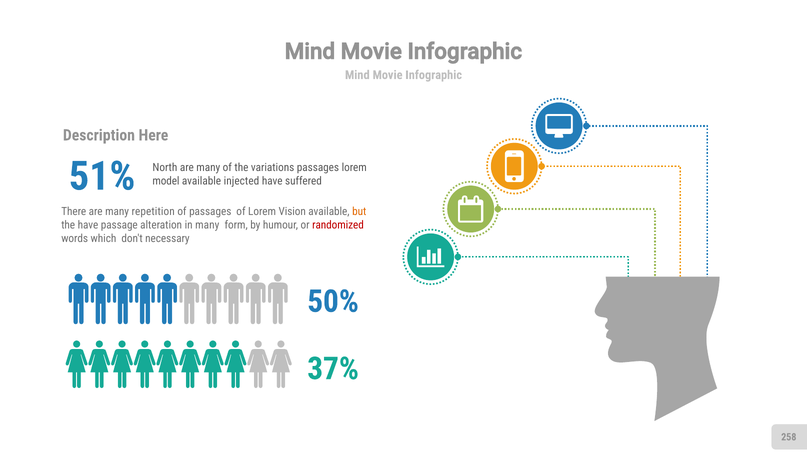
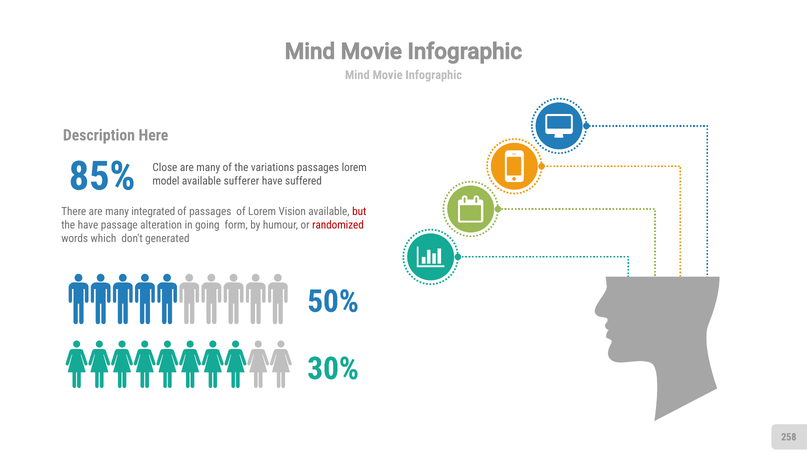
51%: 51% -> 85%
North: North -> Close
injected: injected -> sufferer
repetition: repetition -> integrated
but colour: orange -> red
in many: many -> going
necessary: necessary -> generated
37%: 37% -> 30%
